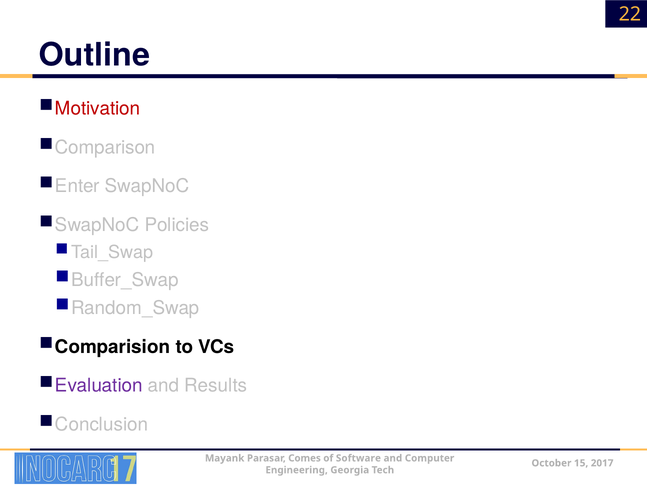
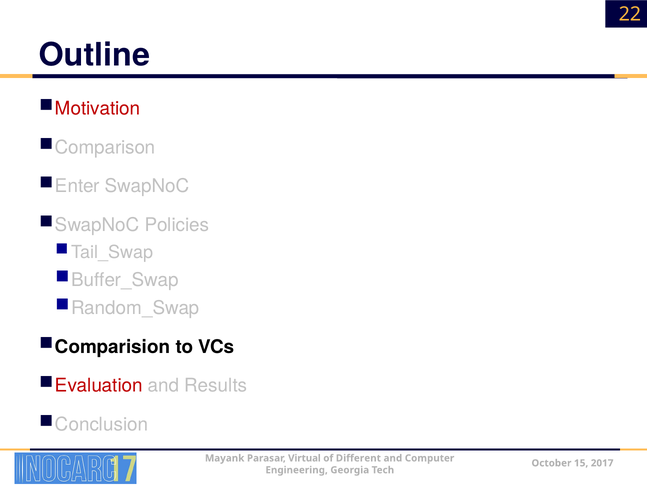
Evaluation colour: purple -> red
Comes: Comes -> Virtual
Software: Software -> Different
